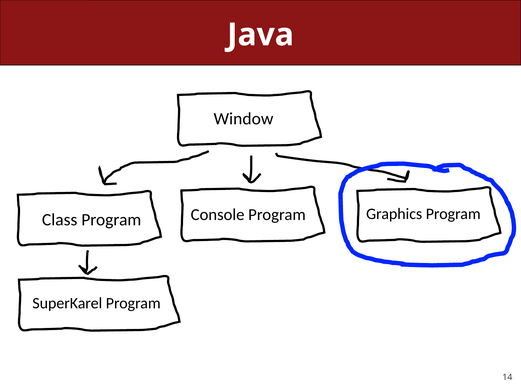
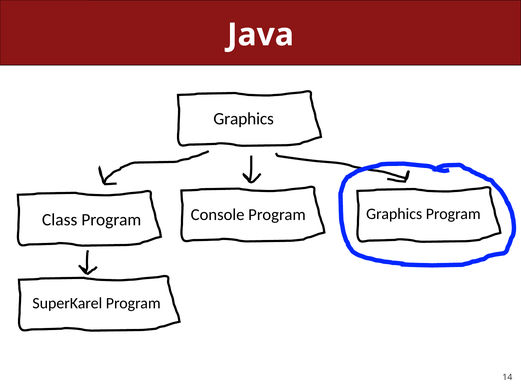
Window at (243, 119): Window -> Graphics
